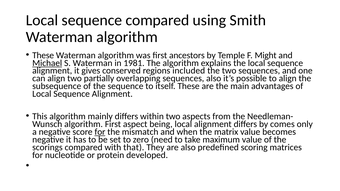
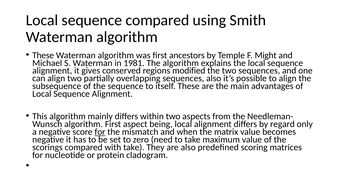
Michael underline: present -> none
included: included -> modified
comes: comes -> regard
with that: that -> take
developed: developed -> cladogram
